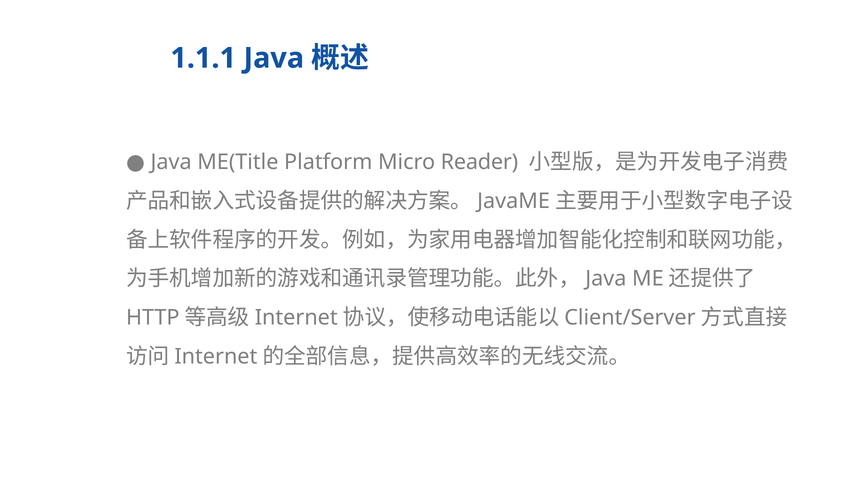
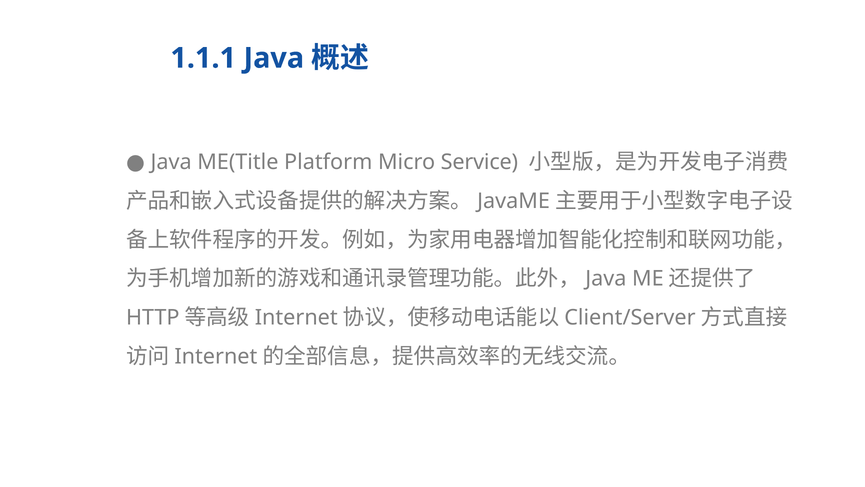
Reader: Reader -> Service
